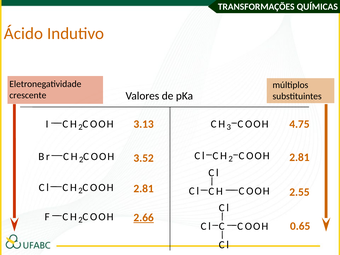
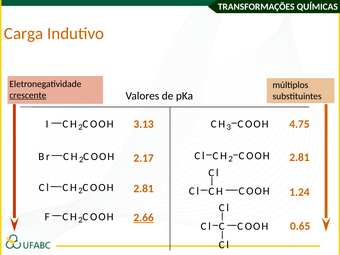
Ácido: Ácido -> Carga
crescente underline: none -> present
3.52: 3.52 -> 2.17
2.55: 2.55 -> 1.24
